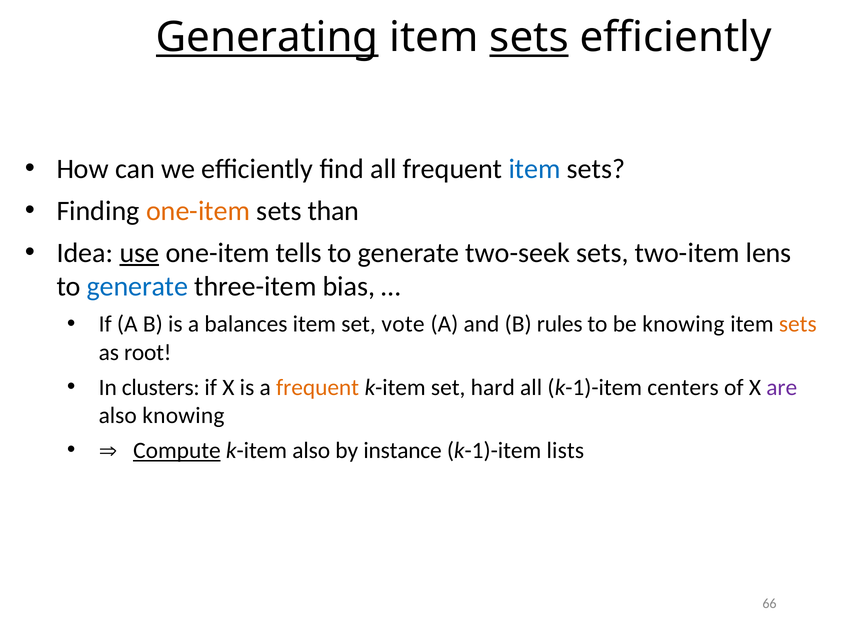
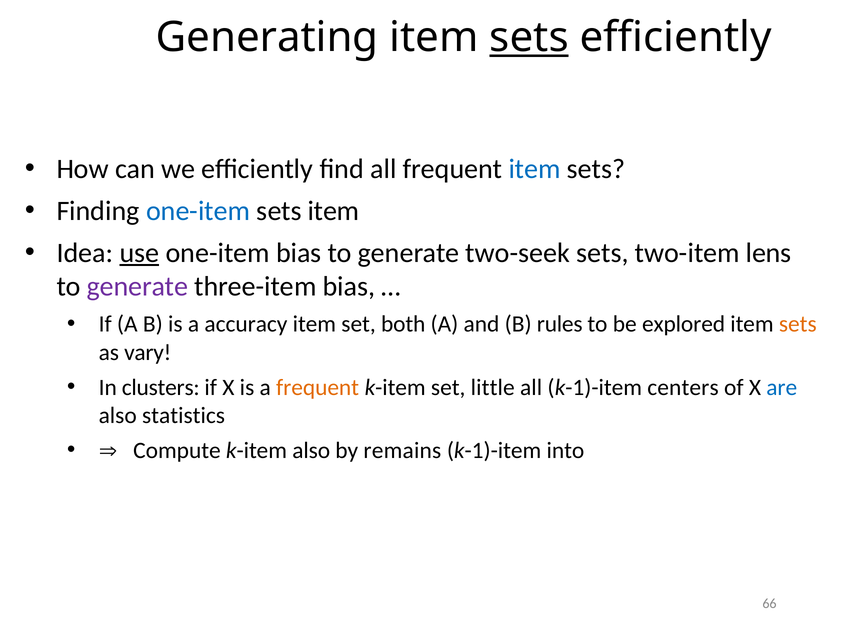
Generating underline: present -> none
one-item at (198, 211) colour: orange -> blue
sets than: than -> item
one-item tells: tells -> bias
generate at (137, 287) colour: blue -> purple
balances: balances -> accuracy
vote: vote -> both
be knowing: knowing -> explored
root: root -> vary
hard: hard -> little
are colour: purple -> blue
also knowing: knowing -> statistics
Compute underline: present -> none
instance: instance -> remains
lists: lists -> into
